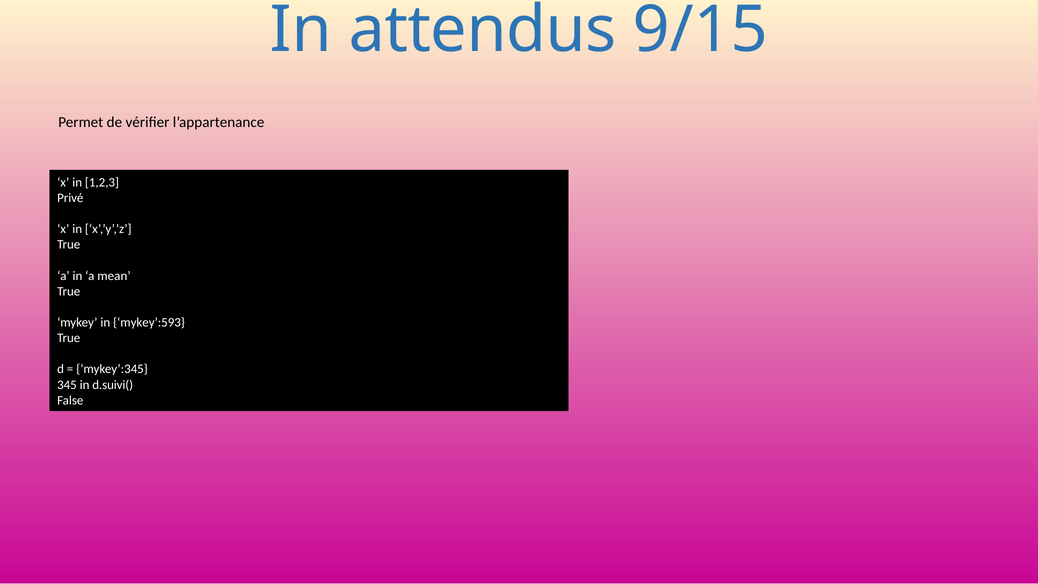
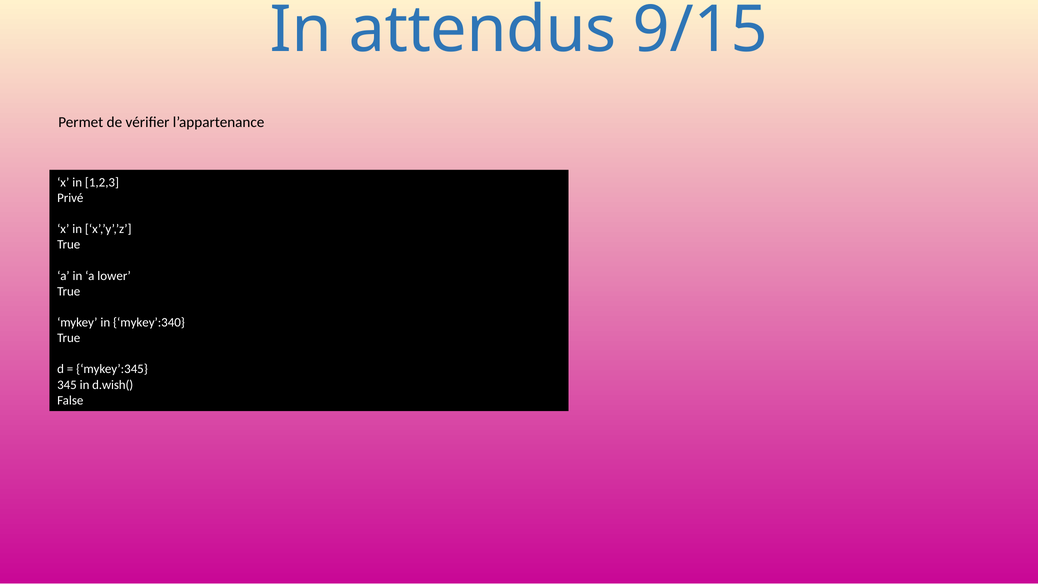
mean: mean -> lower
mykey’:593: mykey’:593 -> mykey’:340
d.suivi(: d.suivi( -> d.wish(
